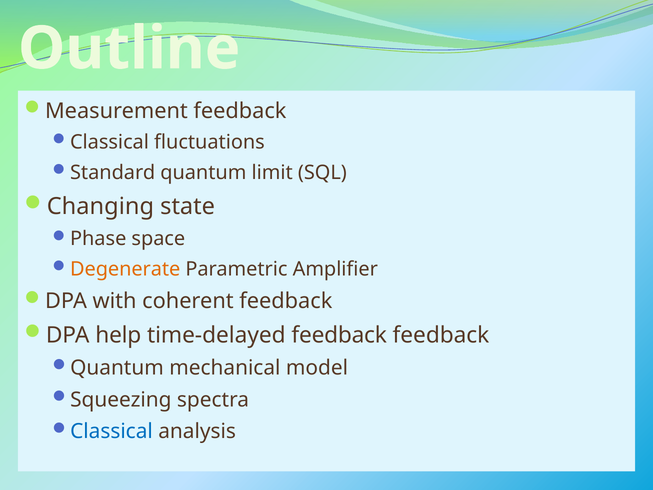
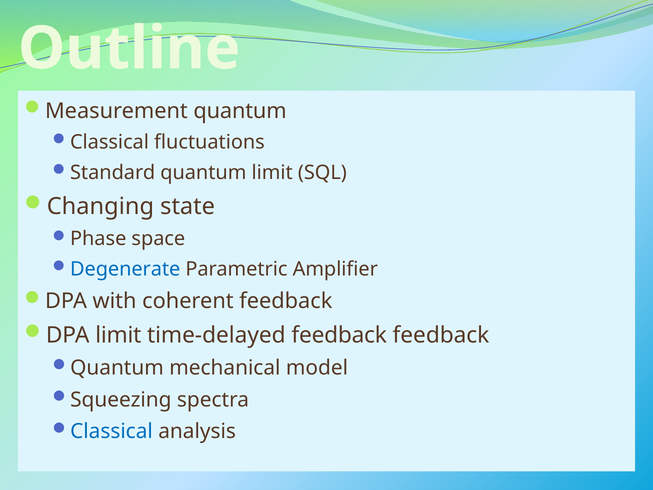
Measurement feedback: feedback -> quantum
Degenerate colour: orange -> blue
DPA help: help -> limit
